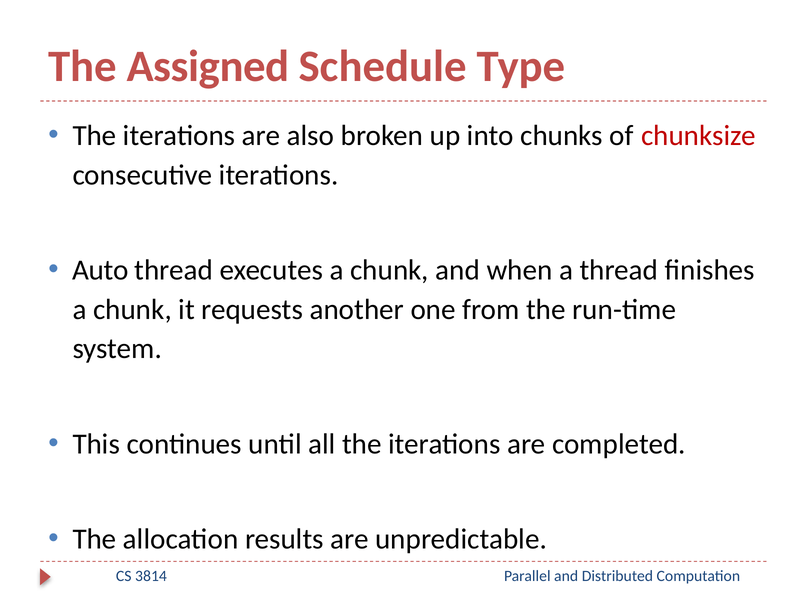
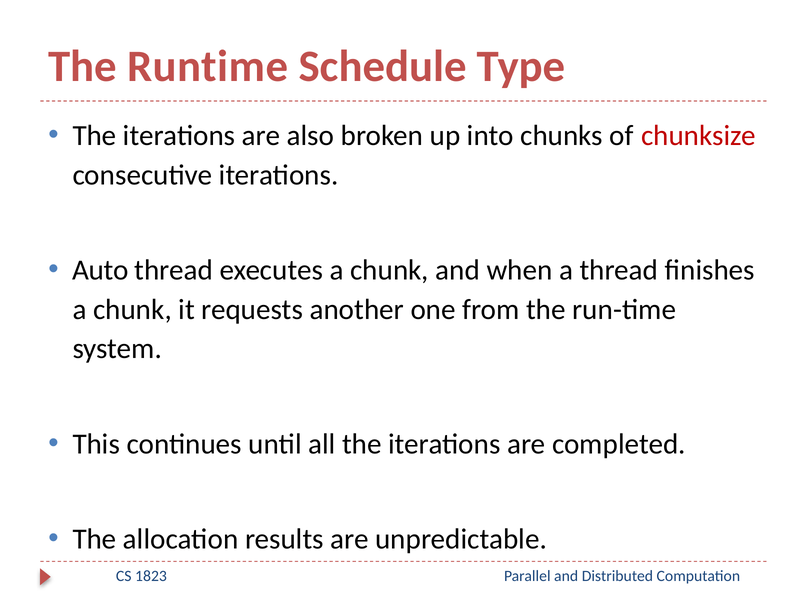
Assigned: Assigned -> Runtime
3814: 3814 -> 1823
